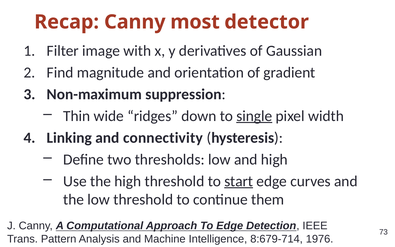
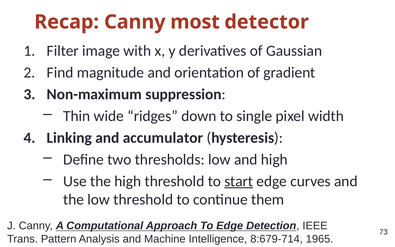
single underline: present -> none
connectivity: connectivity -> accumulator
1976: 1976 -> 1965
